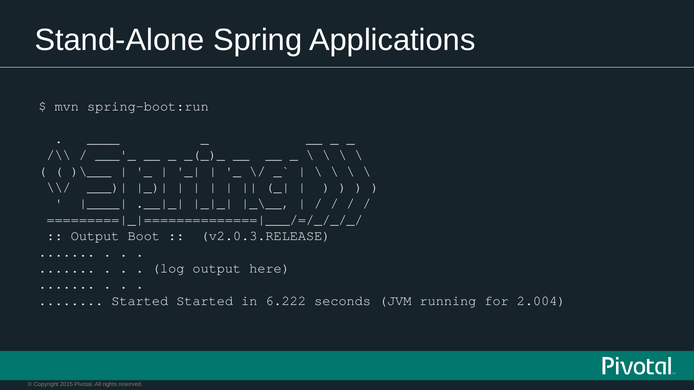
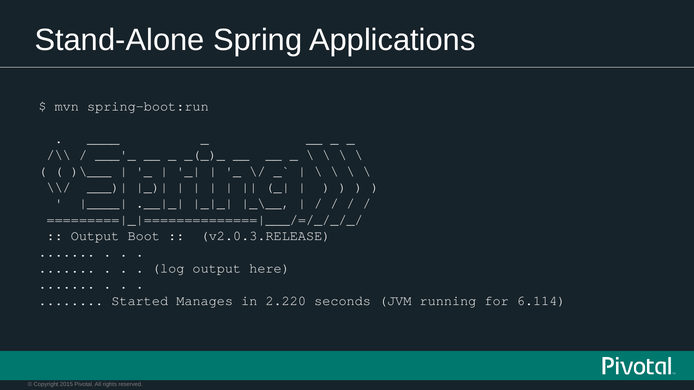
Started Started: Started -> Manages
6.222: 6.222 -> 2.220
2.004: 2.004 -> 6.114
